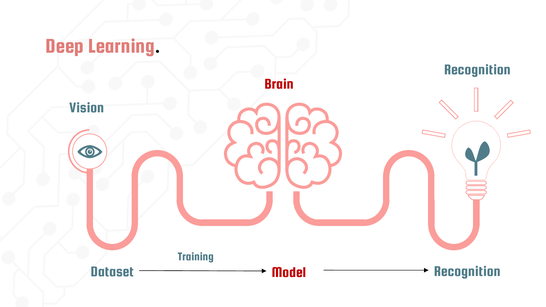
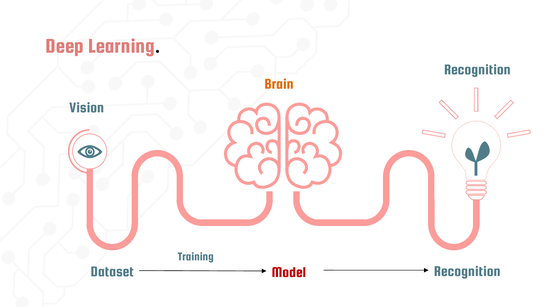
Brain colour: red -> orange
